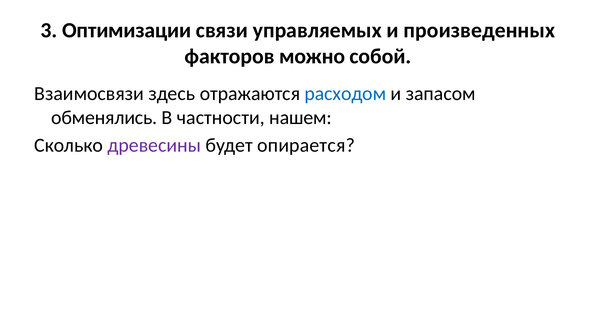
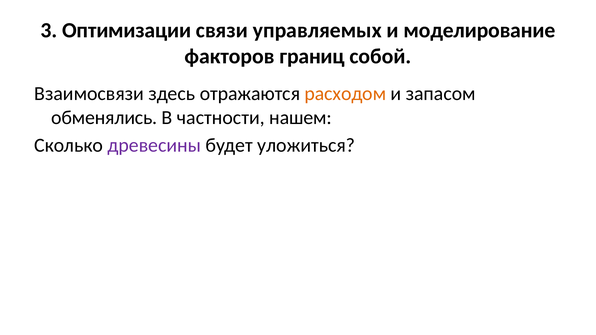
произведенных: произведенных -> моделирование
можно: можно -> границ
расходом colour: blue -> orange
опирается: опирается -> уложиться
